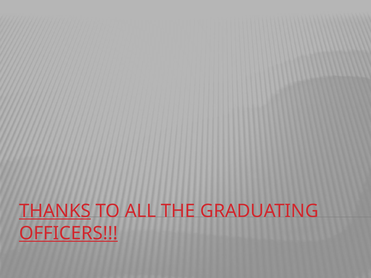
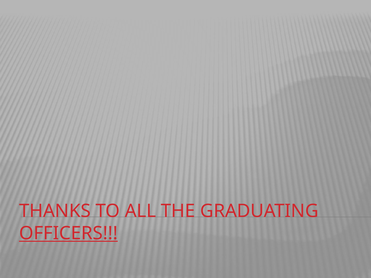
THANKS underline: present -> none
